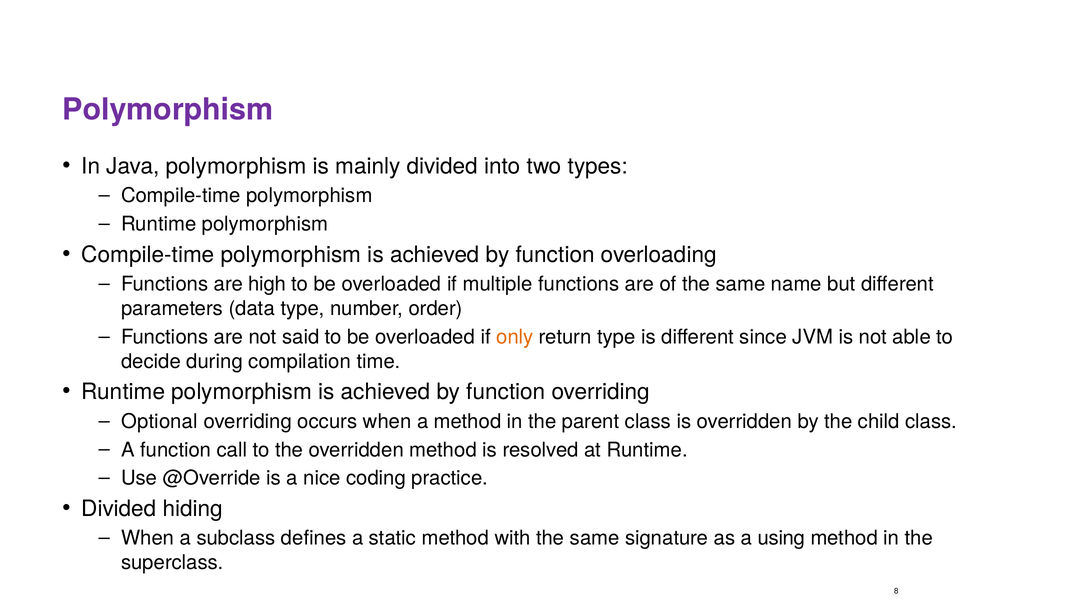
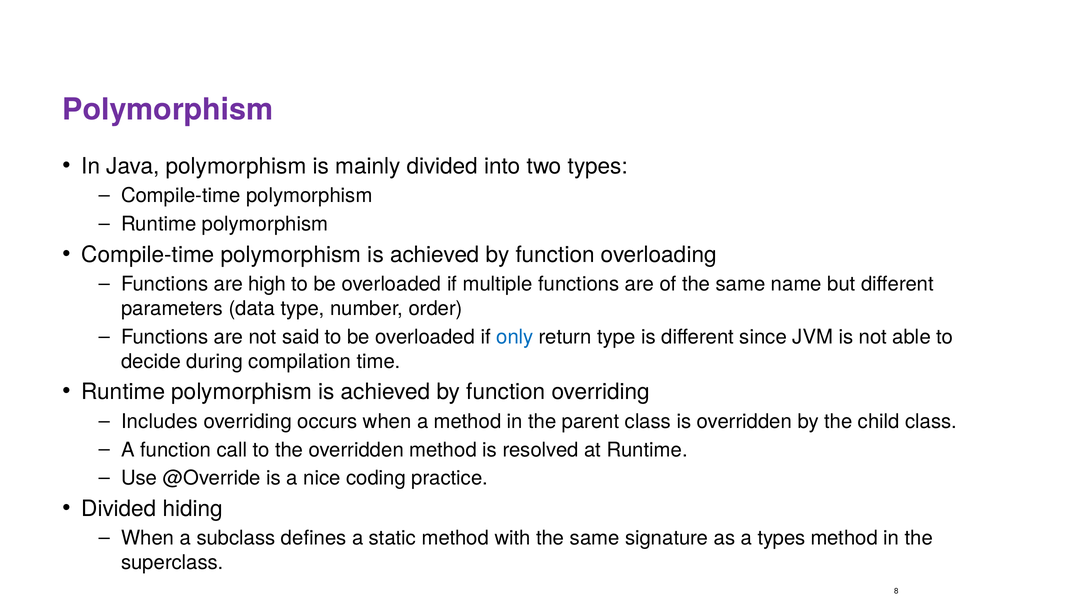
only colour: orange -> blue
Optional: Optional -> Includes
a using: using -> types
